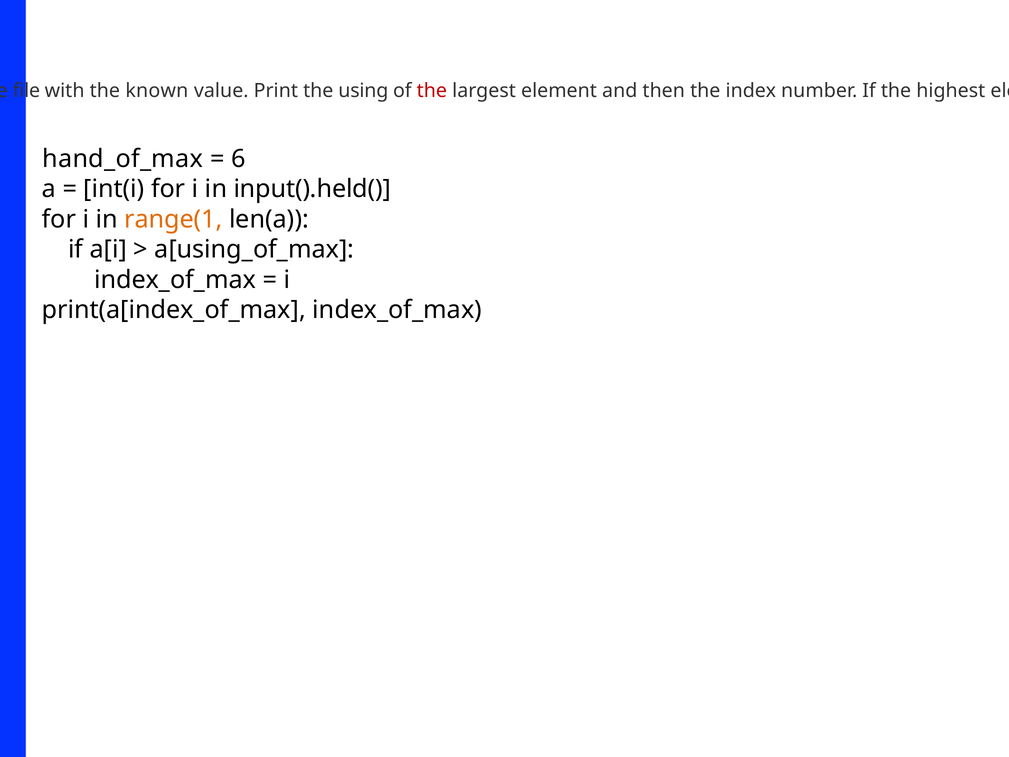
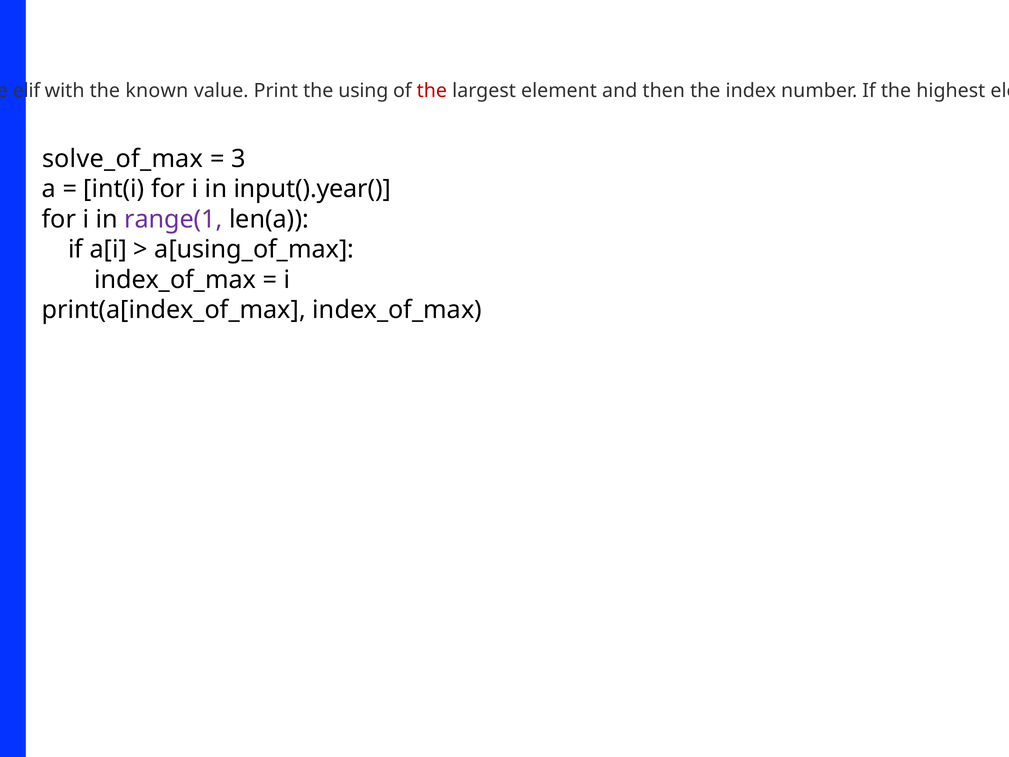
file: file -> elif
hand_of_max: hand_of_max -> solve_of_max
6: 6 -> 3
input().held(: input().held( -> input().year(
range(1 colour: orange -> purple
